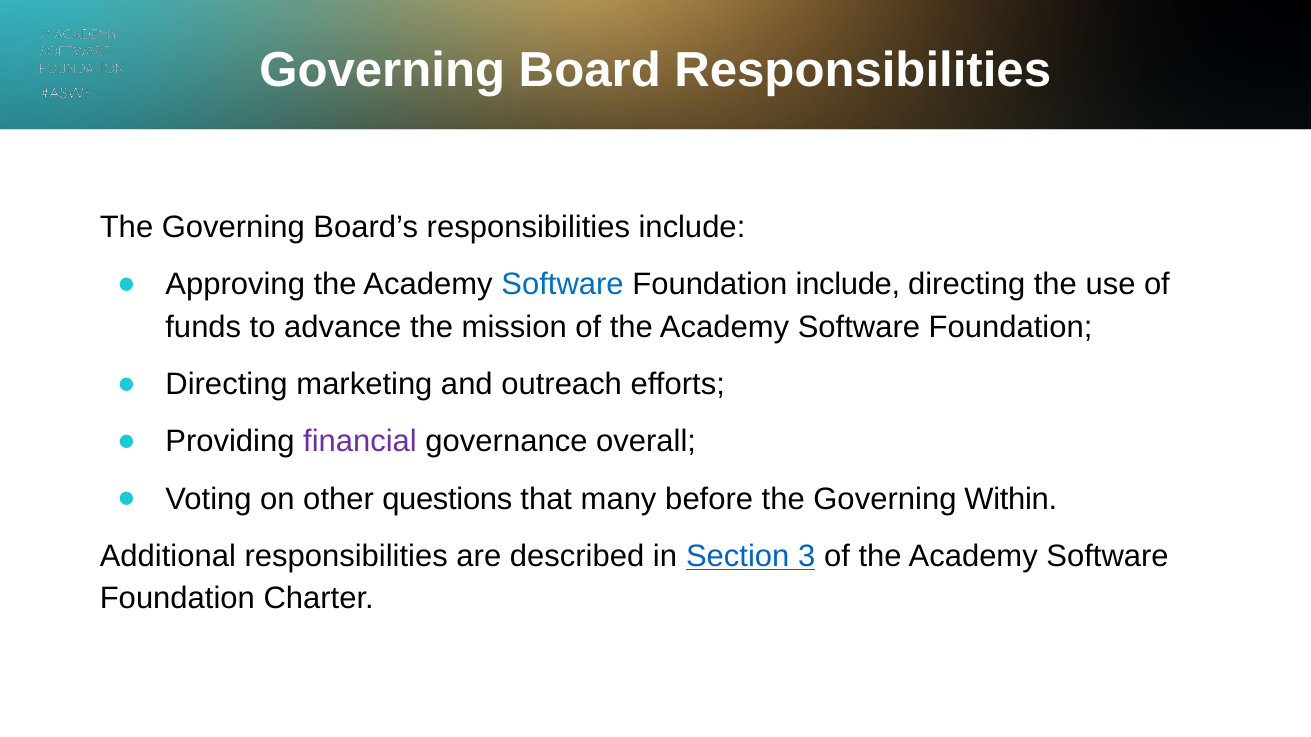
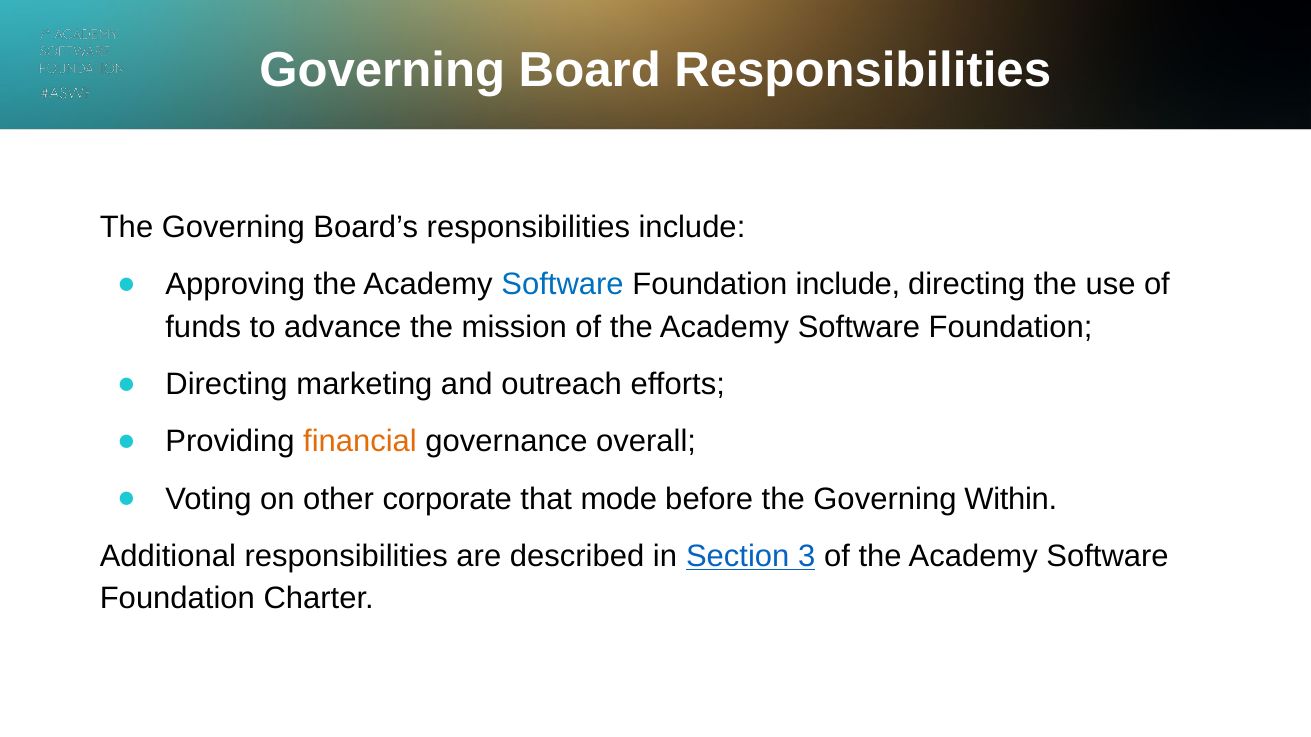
financial colour: purple -> orange
questions: questions -> corporate
many: many -> mode
